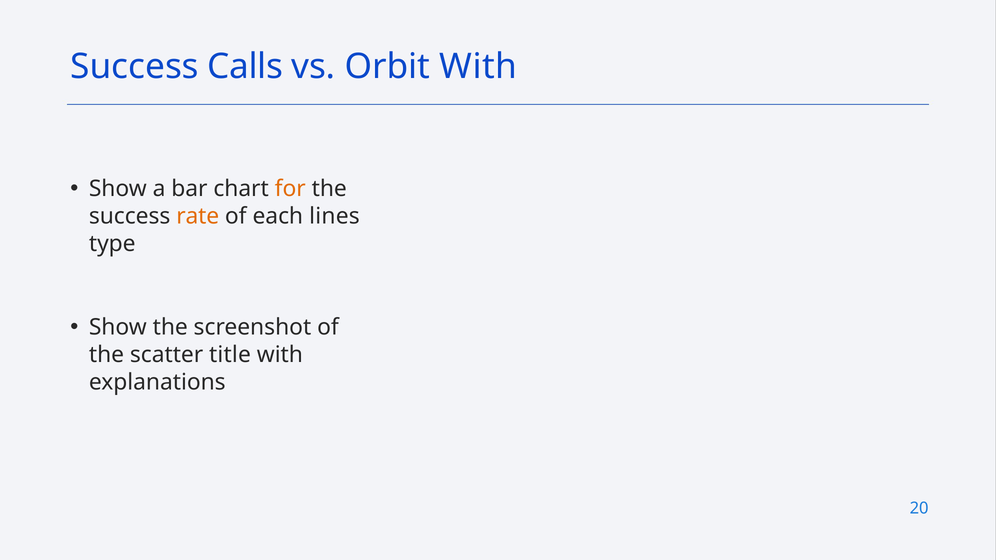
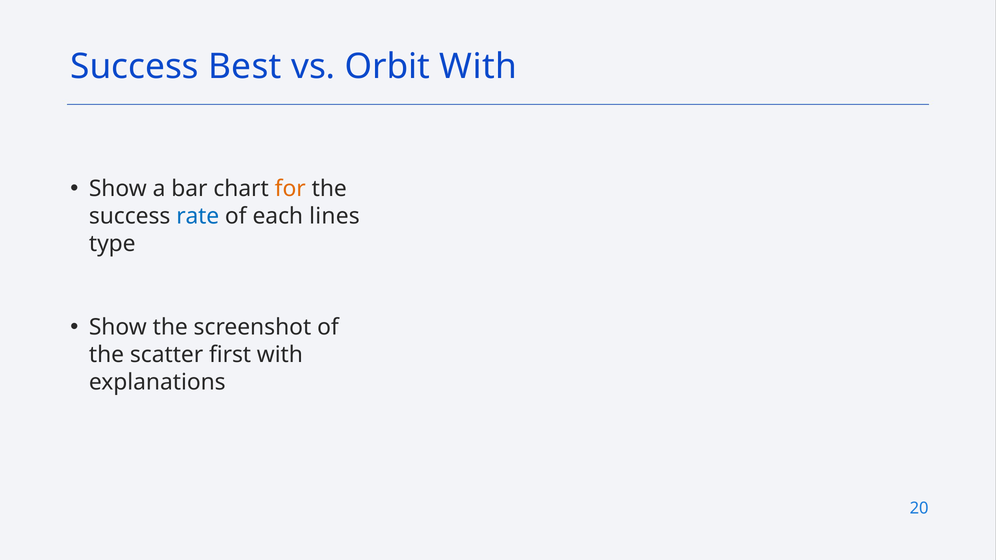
Calls: Calls -> Best
rate colour: orange -> blue
title: title -> first
